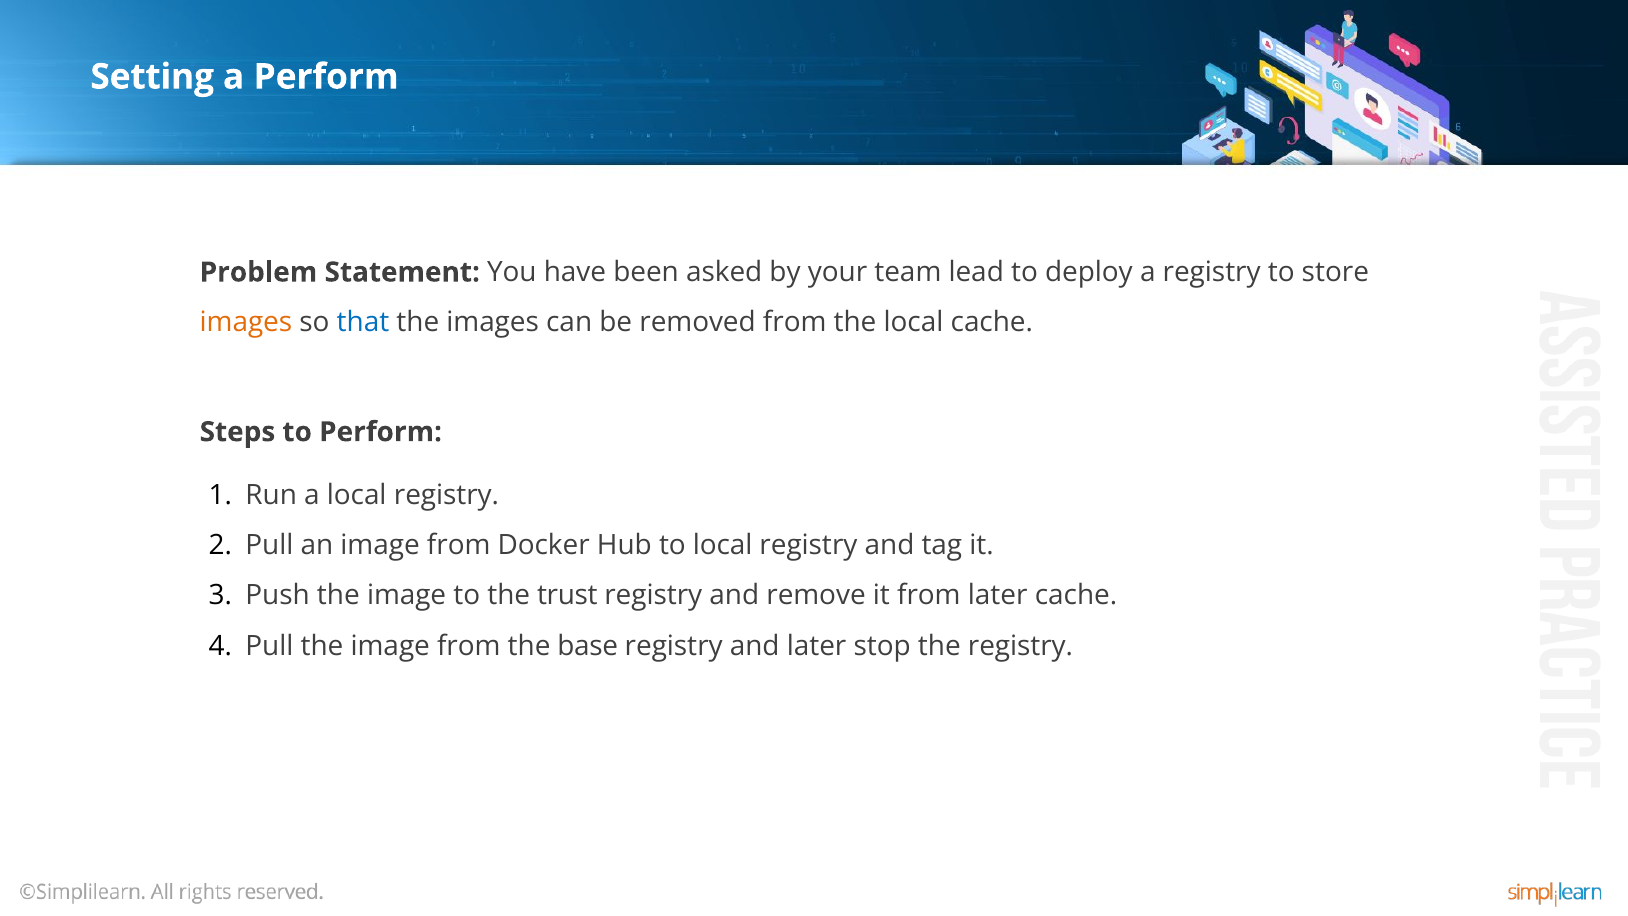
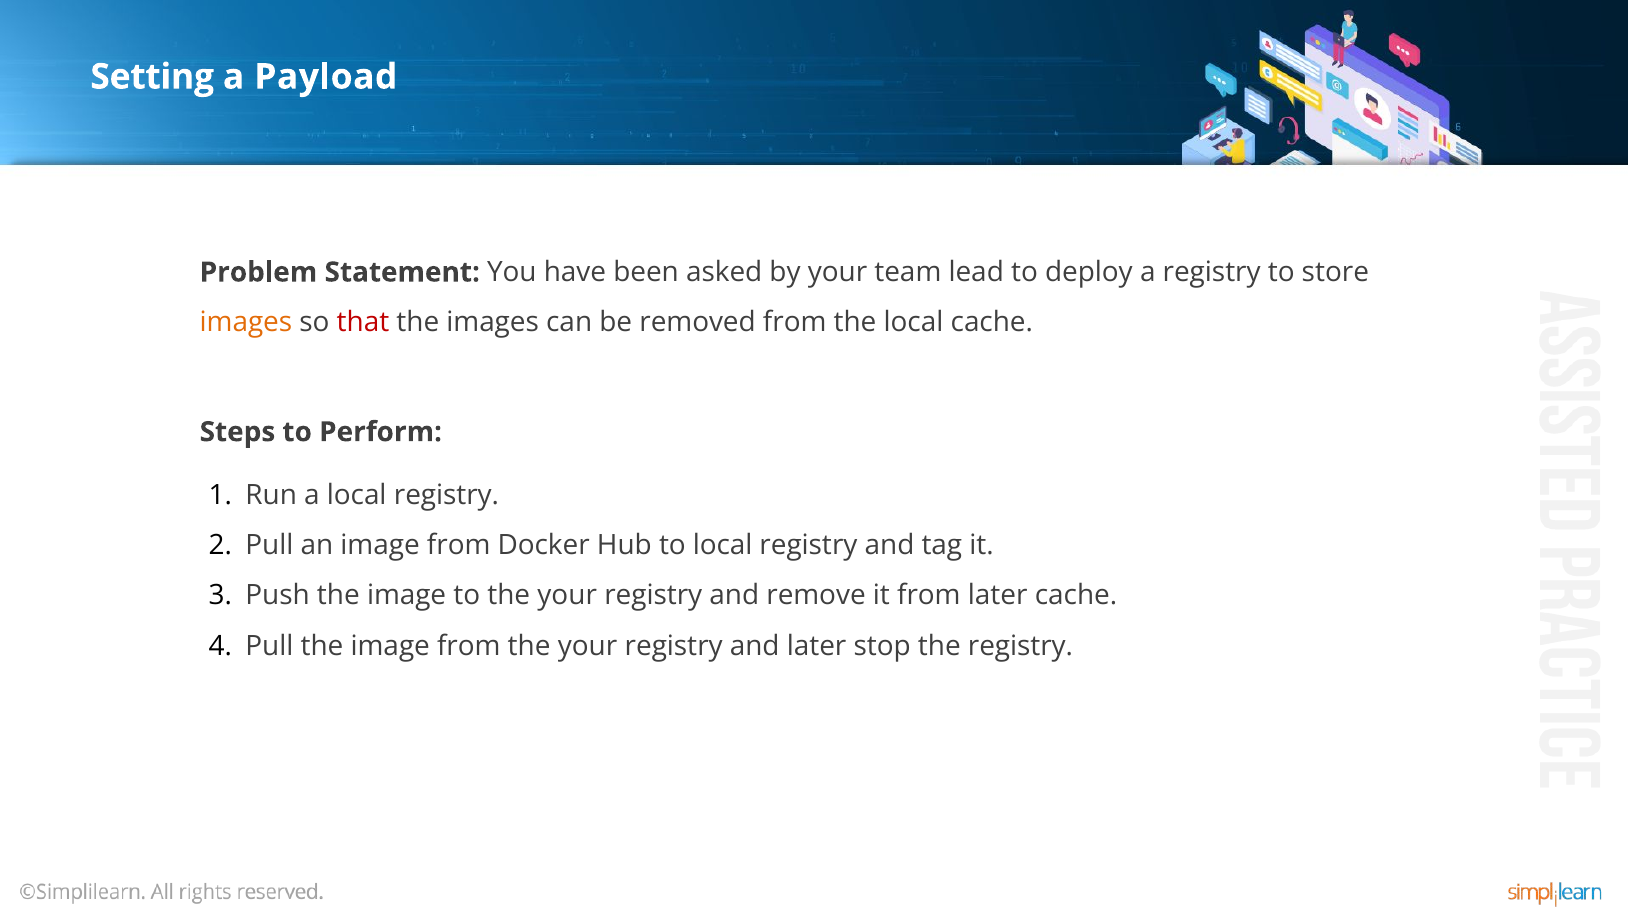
a Perform: Perform -> Payload
that colour: blue -> red
to the trust: trust -> your
from the base: base -> your
